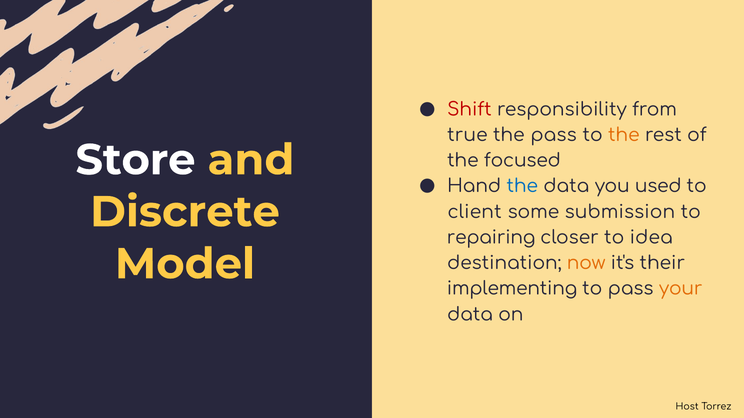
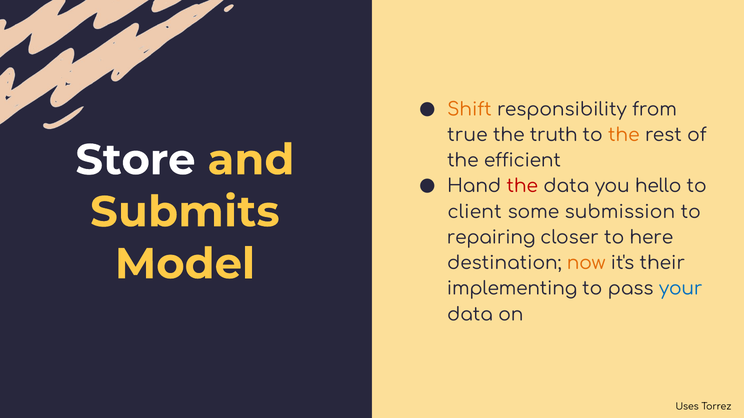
Shift colour: red -> orange
the pass: pass -> truth
focused: focused -> efficient
the at (522, 187) colour: blue -> red
used: used -> hello
Discrete: Discrete -> Submits
idea: idea -> here
your colour: orange -> blue
Host: Host -> Uses
